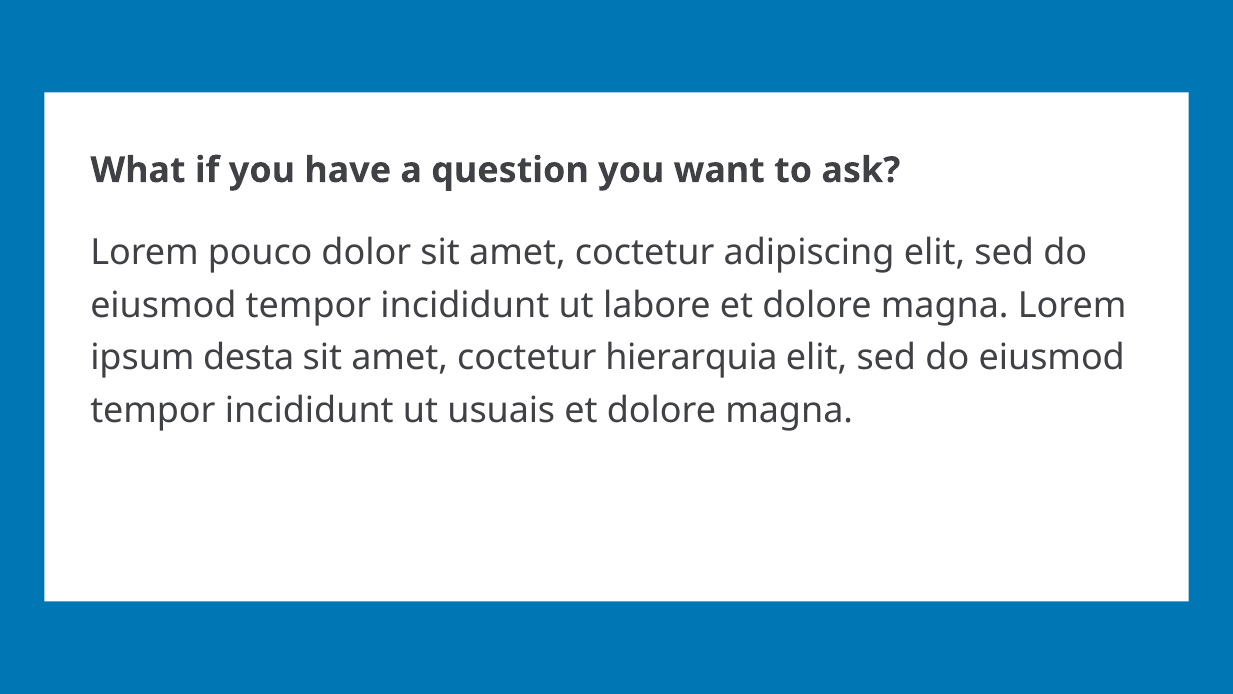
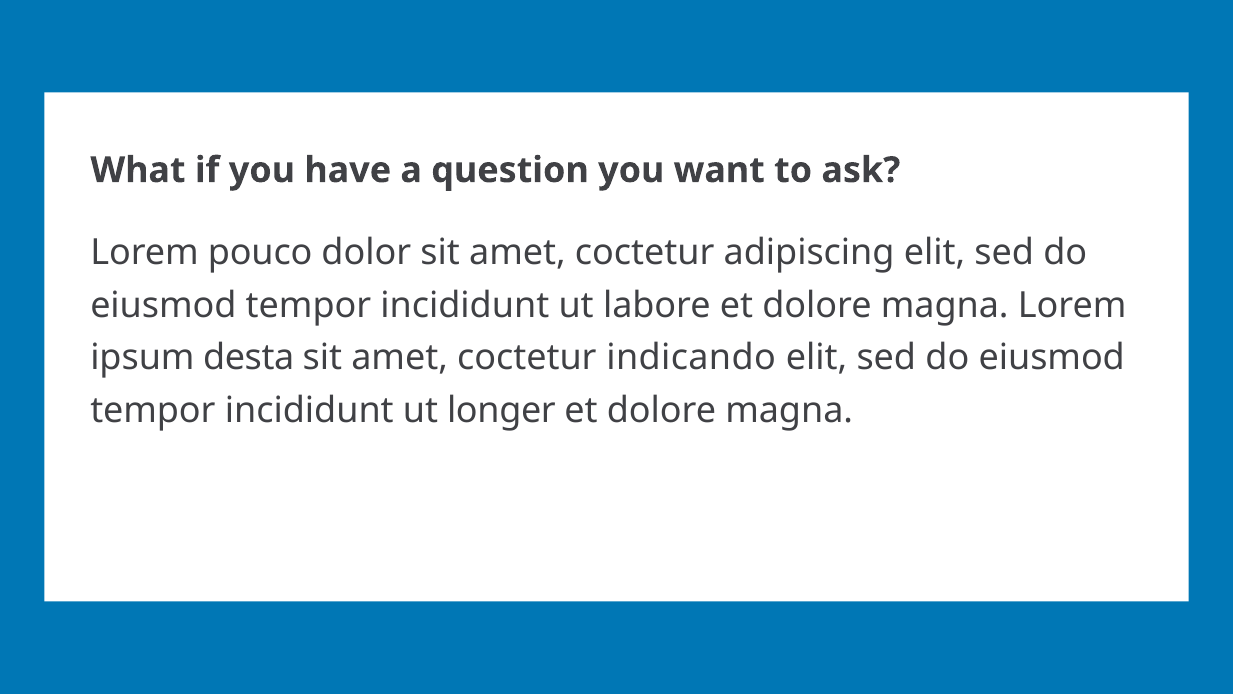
hierarquia: hierarquia -> indicando
usuais: usuais -> longer
